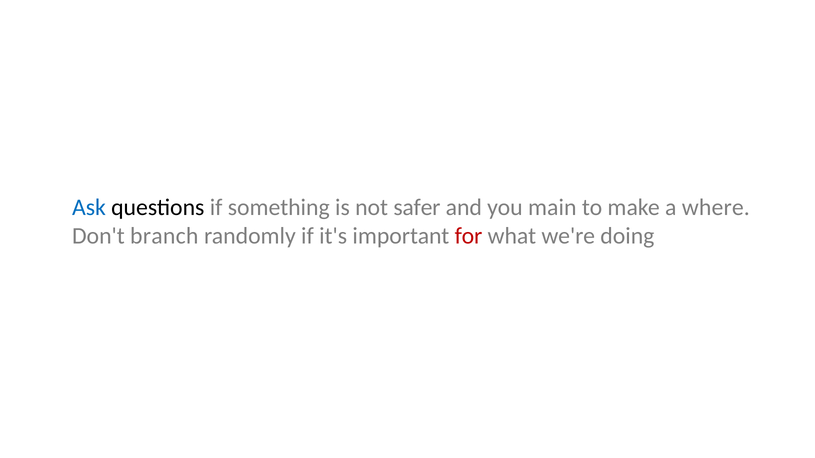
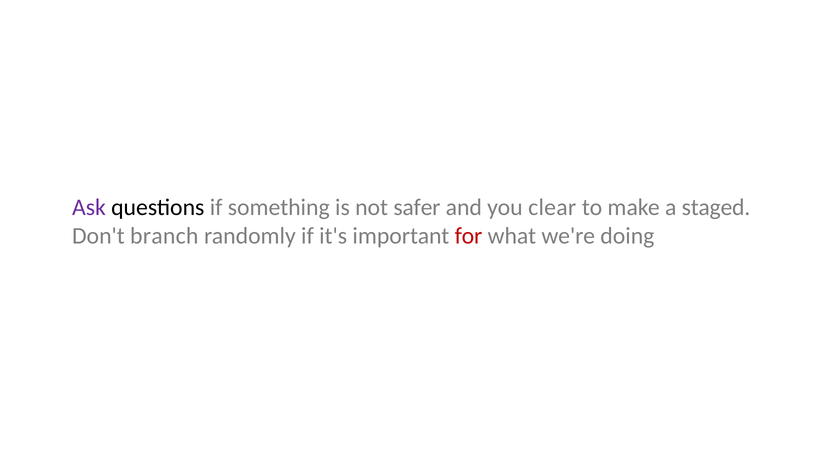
Ask colour: blue -> purple
main: main -> clear
where: where -> staged
